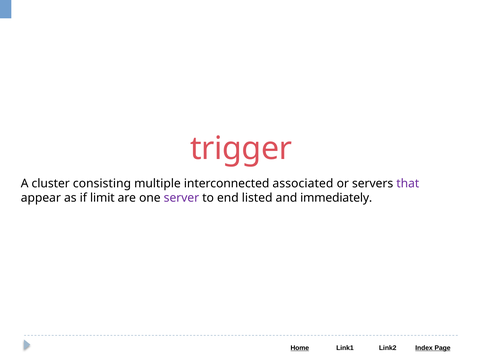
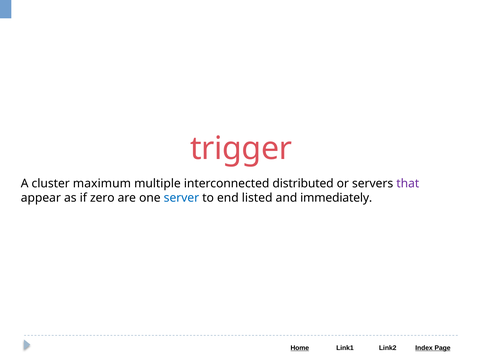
consisting: consisting -> maximum
associated: associated -> distributed
limit: limit -> zero
server colour: purple -> blue
